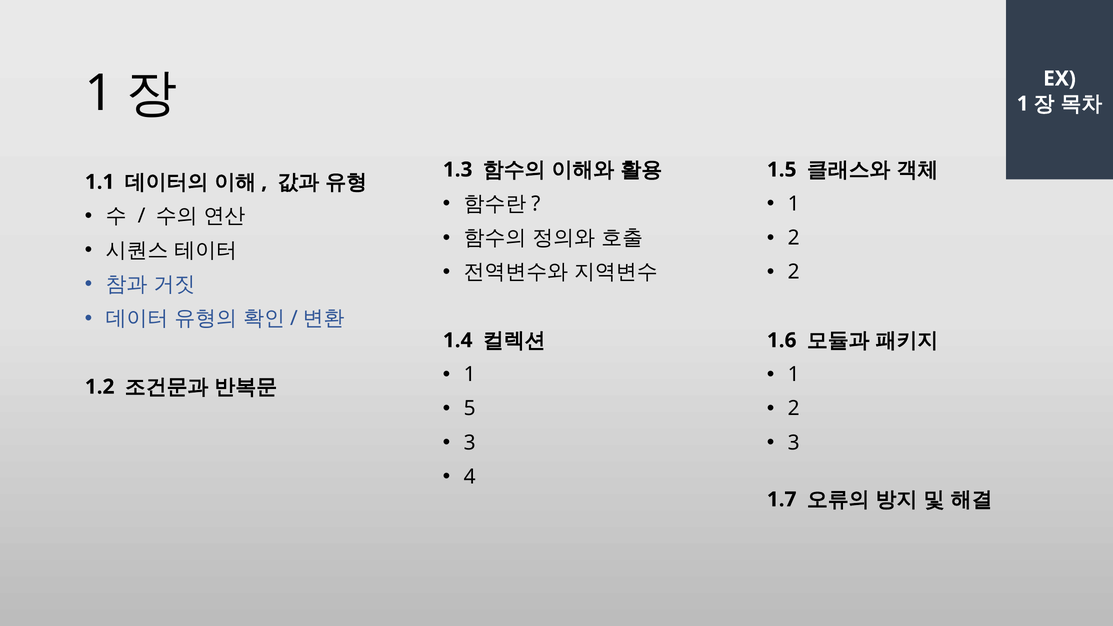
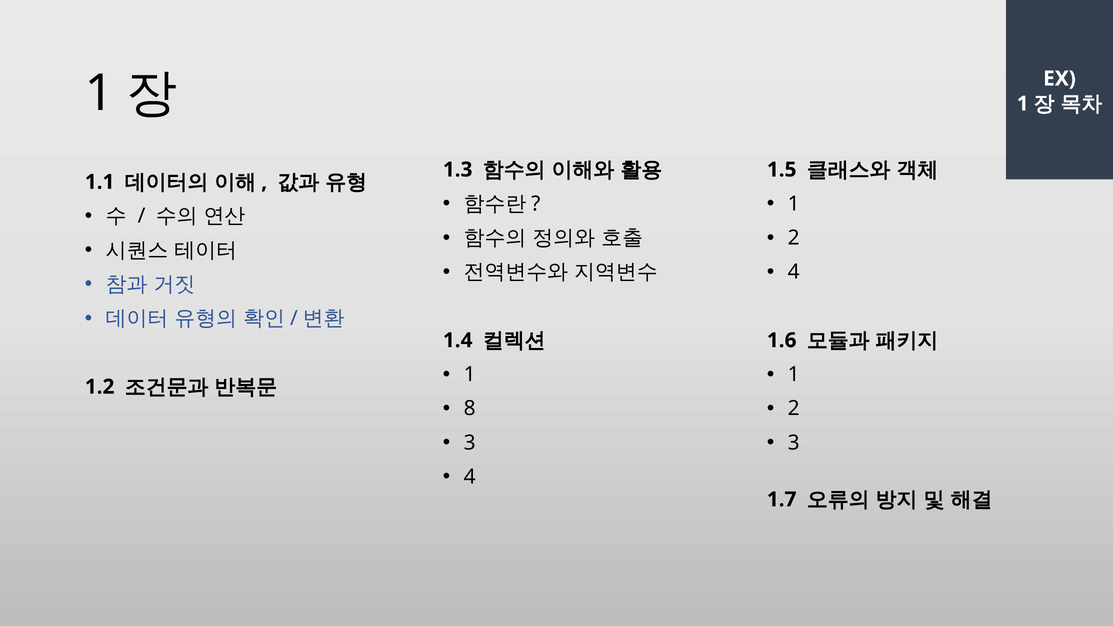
2 at (794, 272): 2 -> 4
5: 5 -> 8
